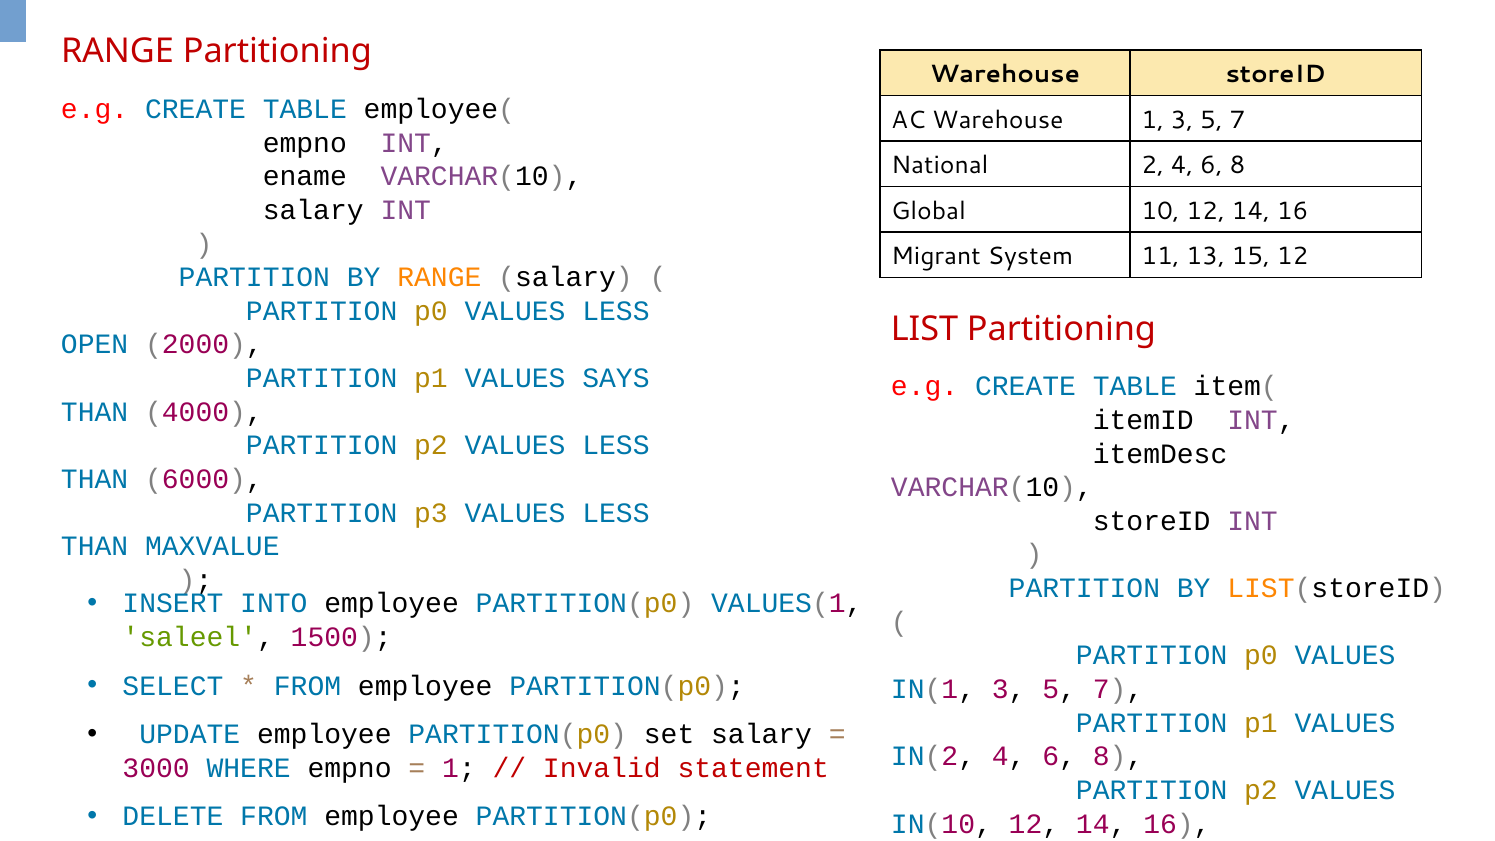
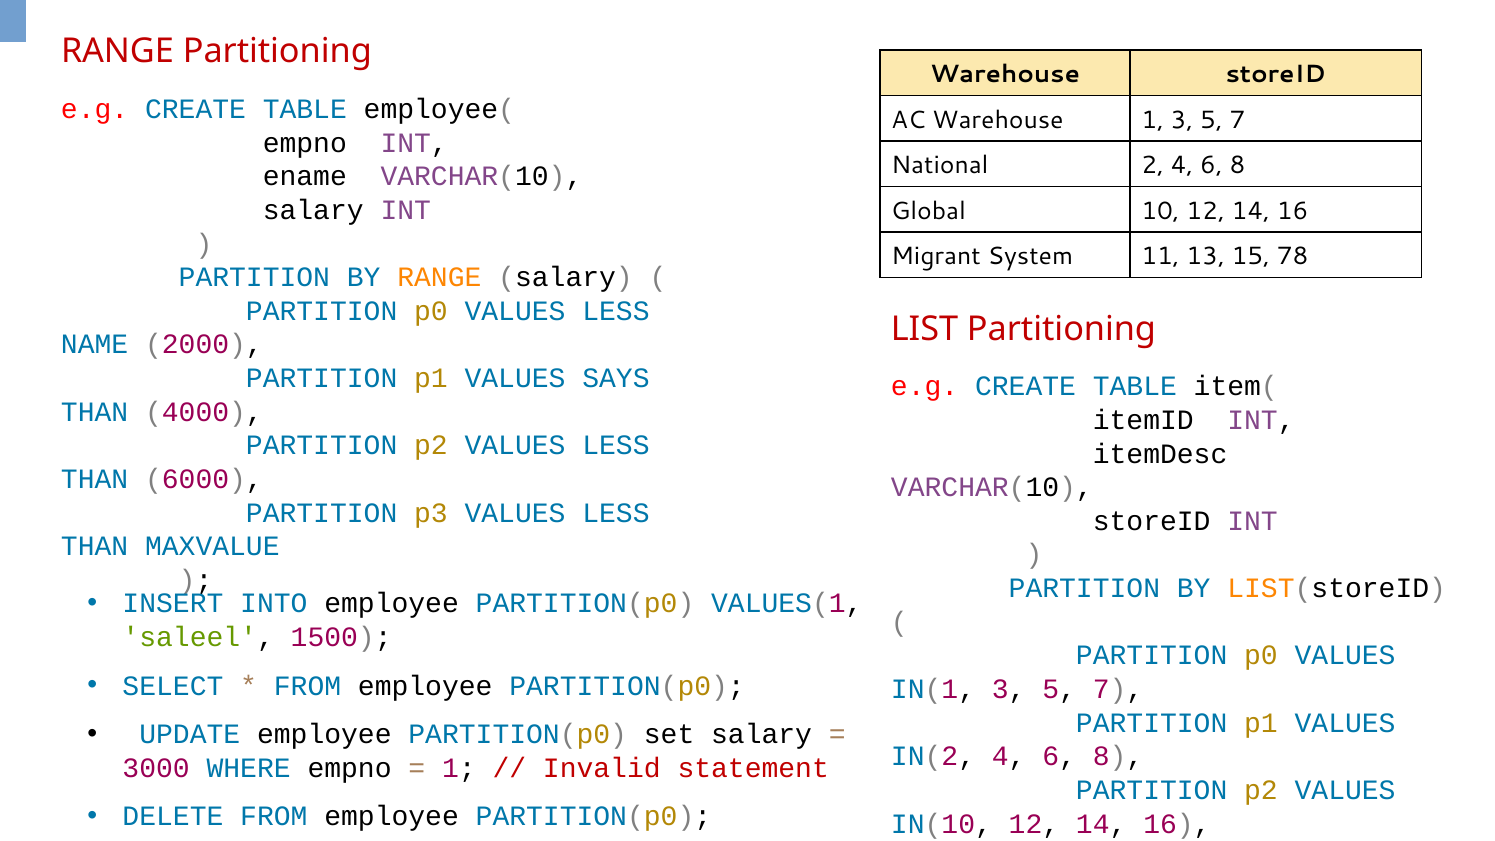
15 12: 12 -> 78
OPEN: OPEN -> NAME
